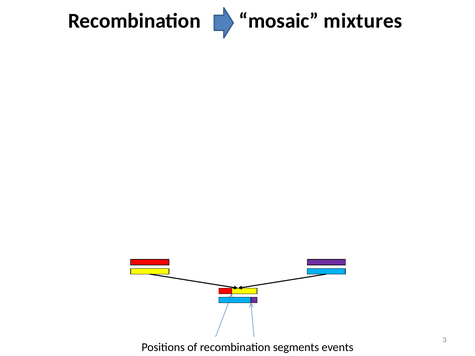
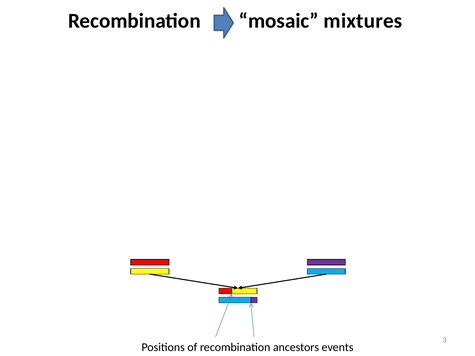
segments: segments -> ancestors
